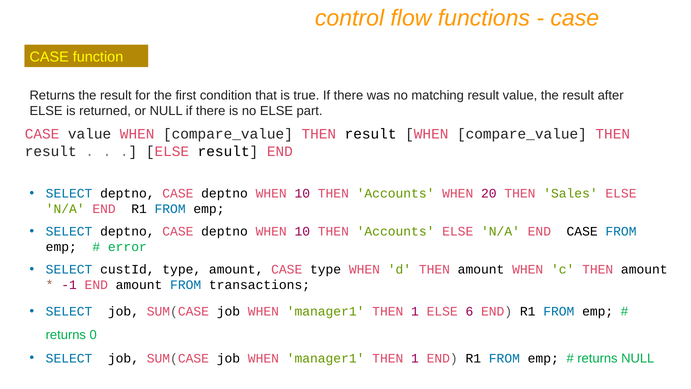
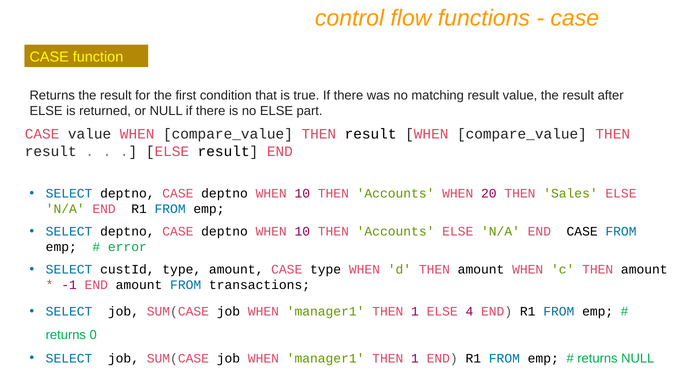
6: 6 -> 4
